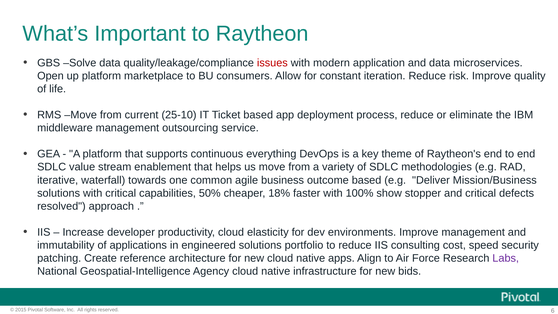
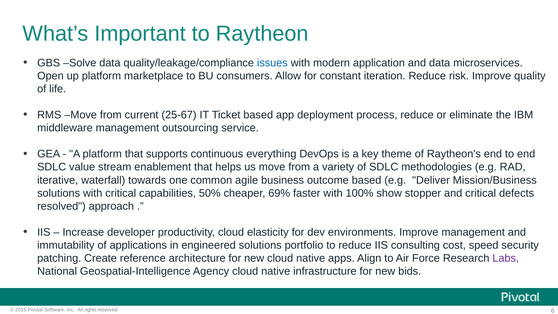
issues colour: red -> blue
25-10: 25-10 -> 25-67
18%: 18% -> 69%
